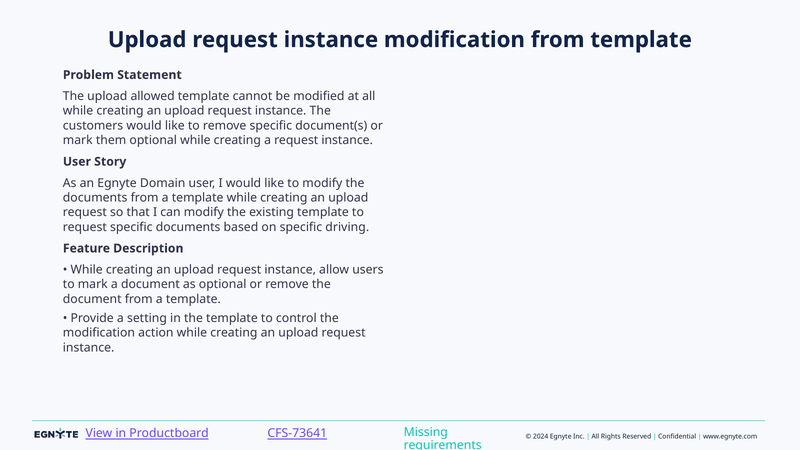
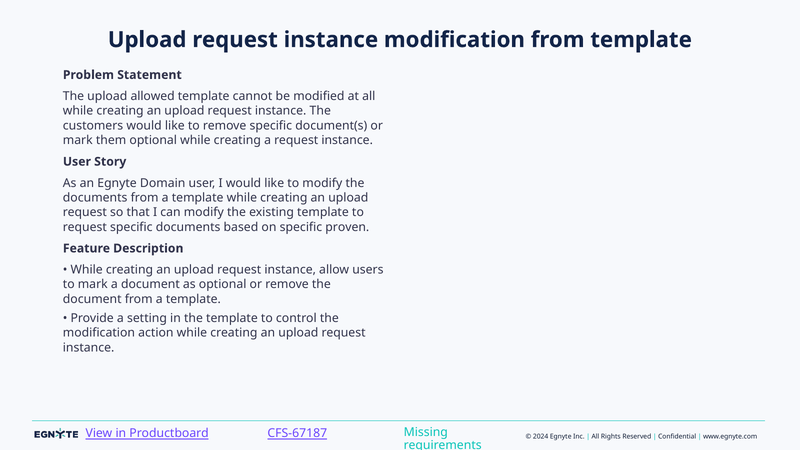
driving: driving -> proven
CFS-73641: CFS-73641 -> CFS-67187
